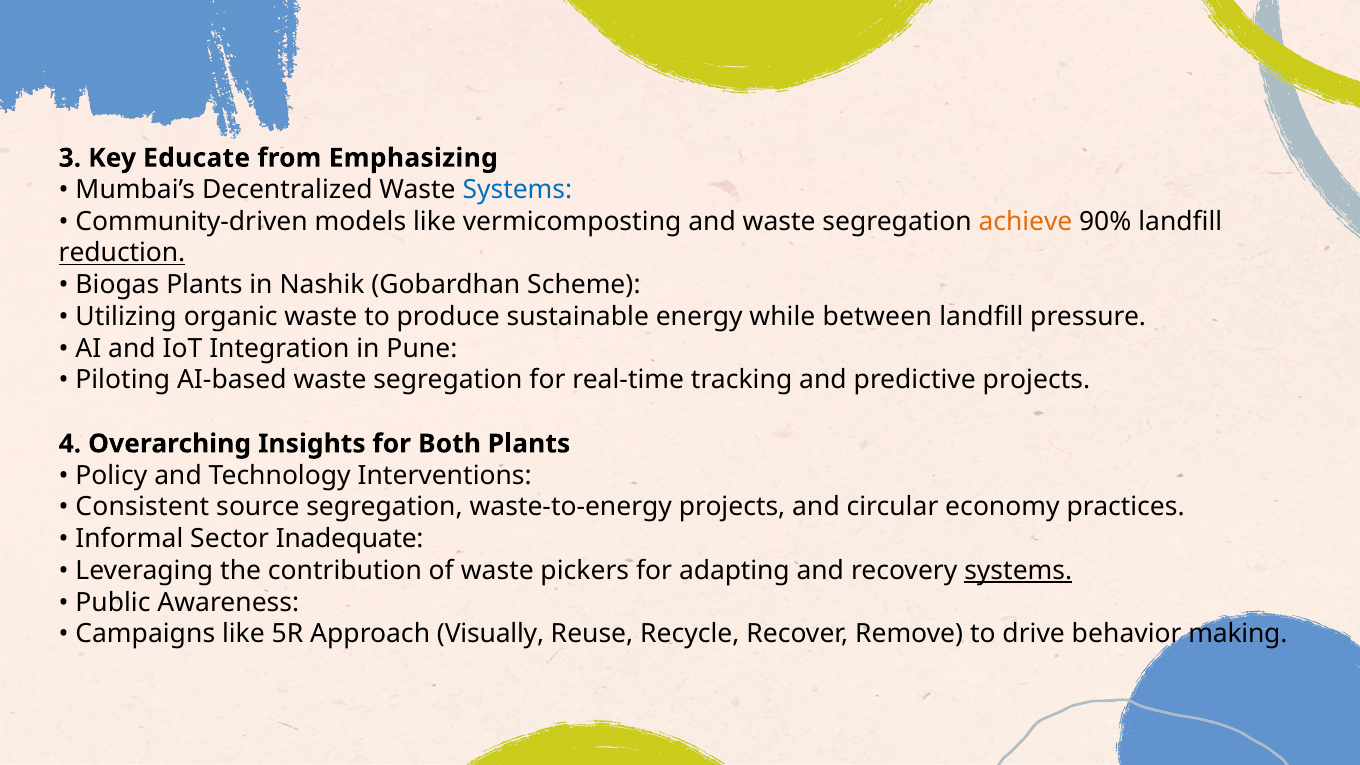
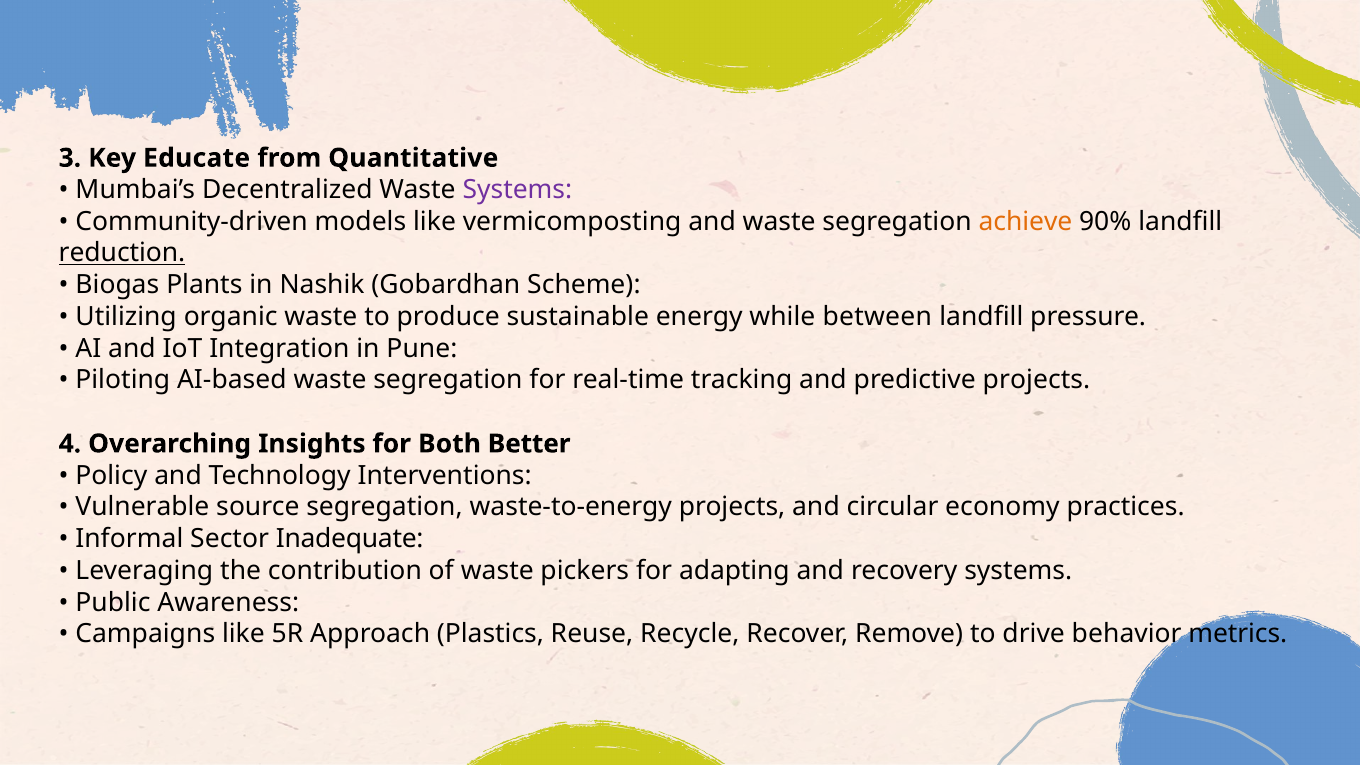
Emphasizing: Emphasizing -> Quantitative
Systems at (517, 190) colour: blue -> purple
Both Plants: Plants -> Better
Consistent: Consistent -> Vulnerable
systems at (1018, 571) underline: present -> none
Visually: Visually -> Plastics
making: making -> metrics
